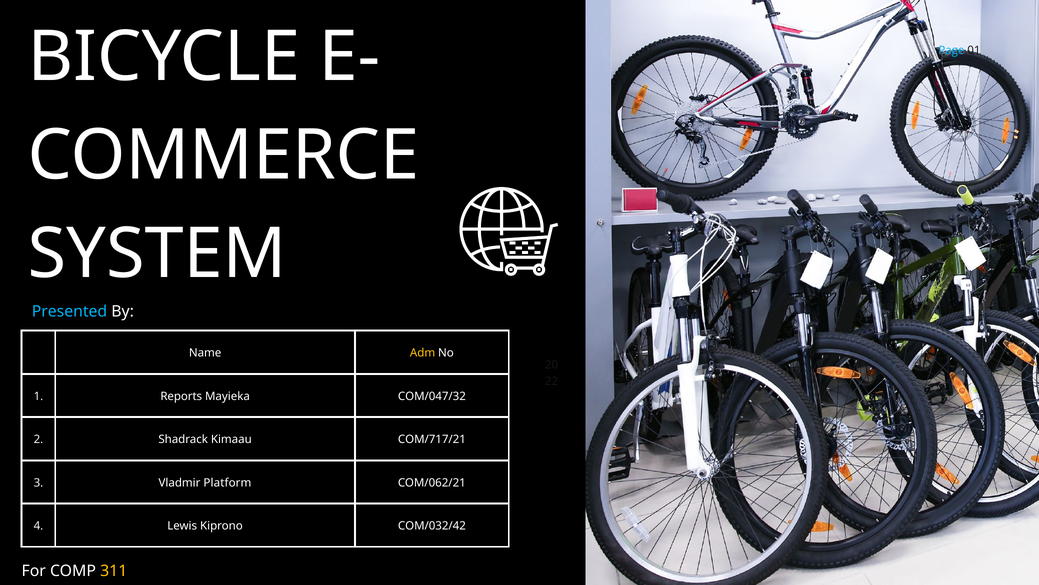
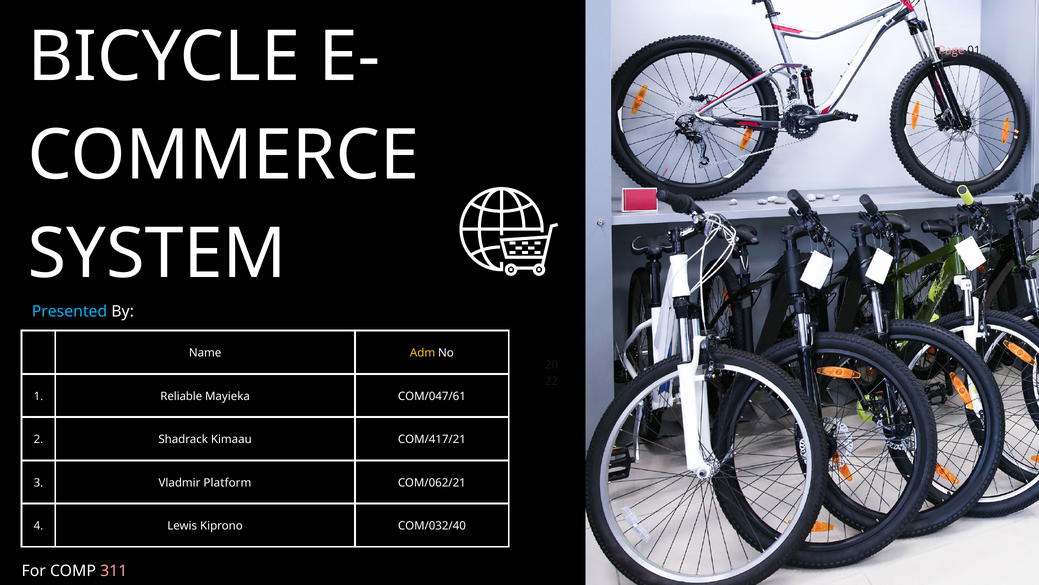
Page colour: light blue -> pink
Reports: Reports -> Reliable
COM/047/32: COM/047/32 -> COM/047/61
COM/717/21: COM/717/21 -> COM/417/21
COM/032/42: COM/032/42 -> COM/032/40
311 colour: yellow -> pink
